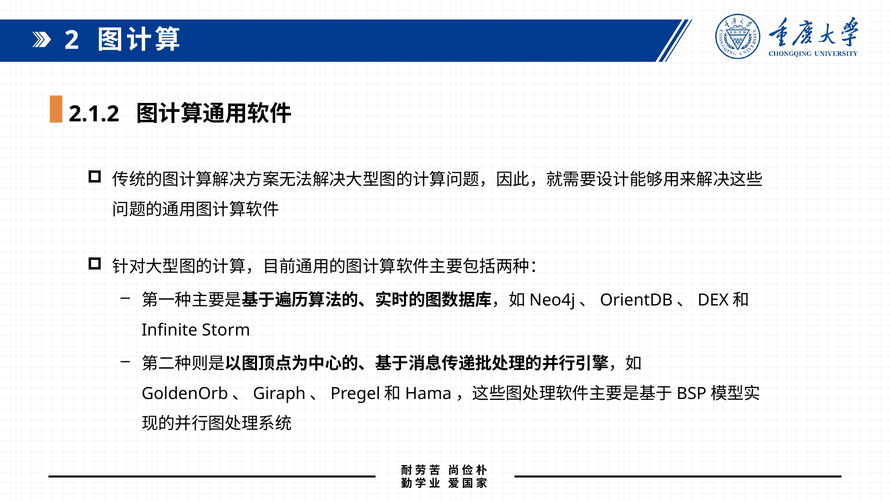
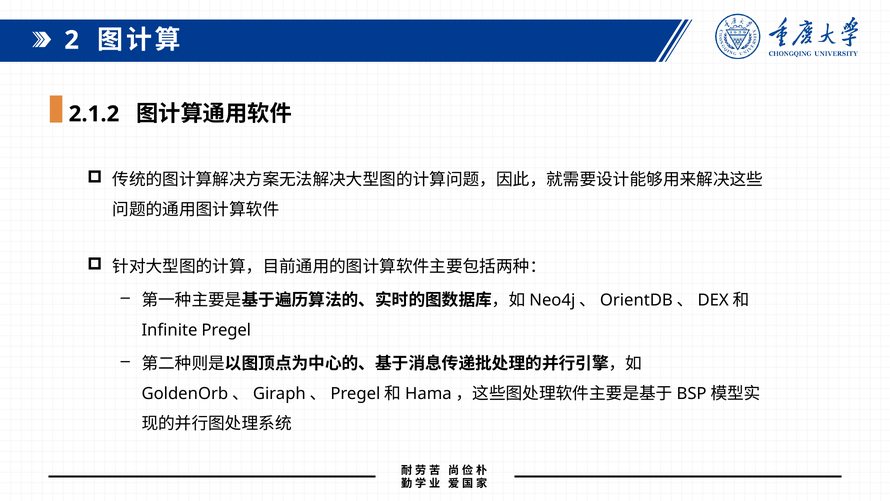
Storm: Storm -> Pregel
